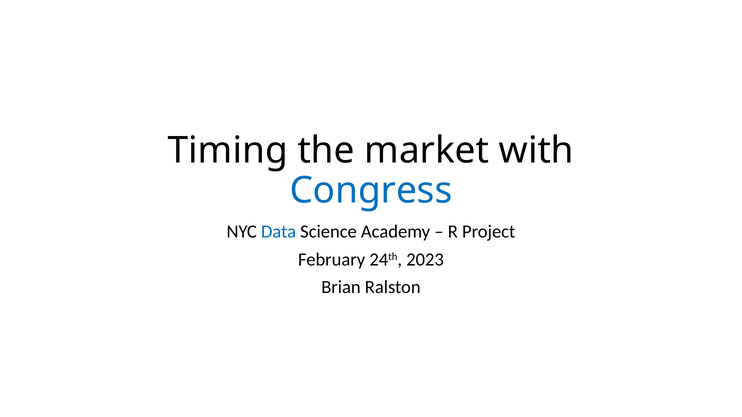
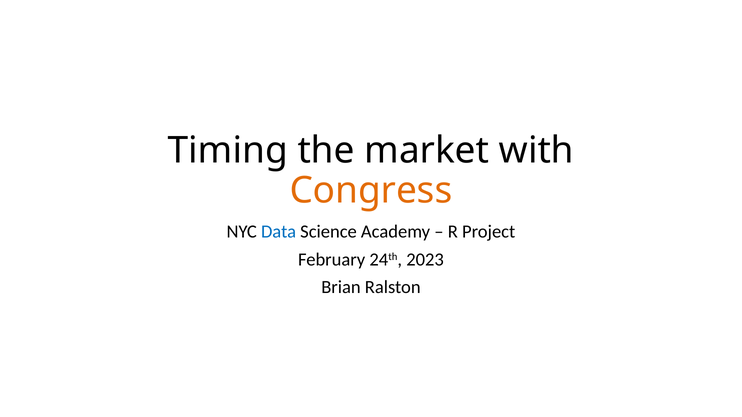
Congress colour: blue -> orange
